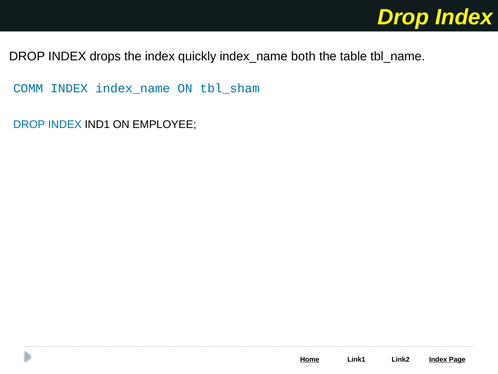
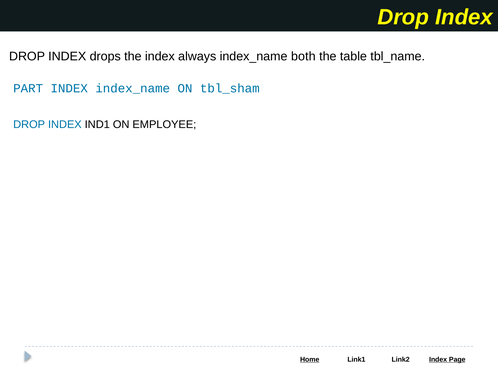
quickly: quickly -> always
COMM: COMM -> PART
